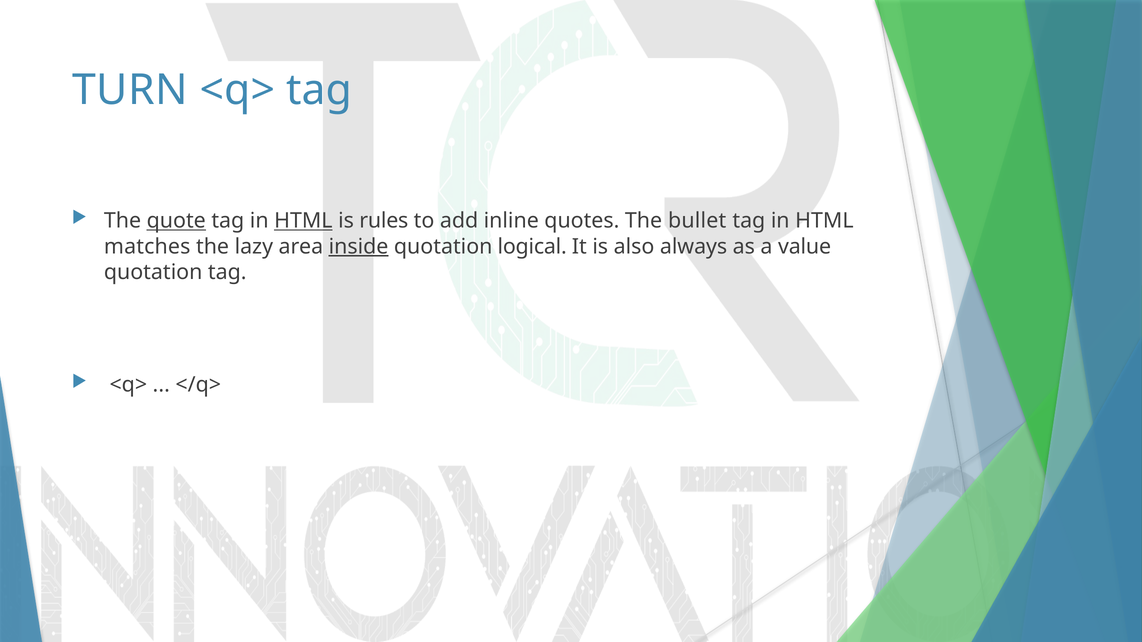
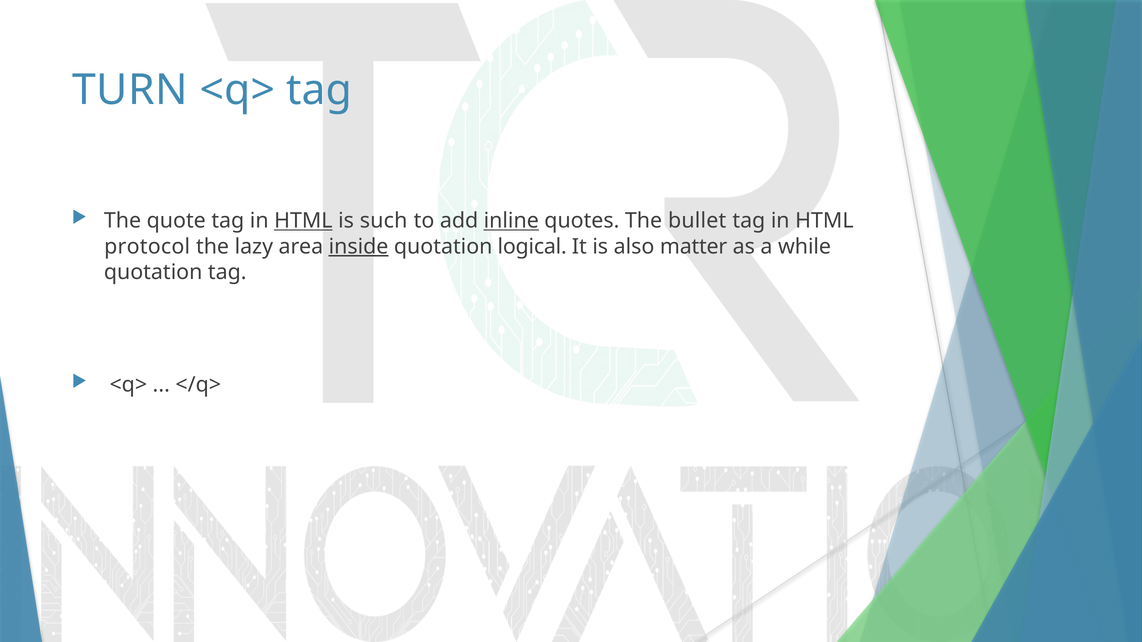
quote underline: present -> none
rules: rules -> such
inline underline: none -> present
matches: matches -> protocol
always: always -> matter
value: value -> while
